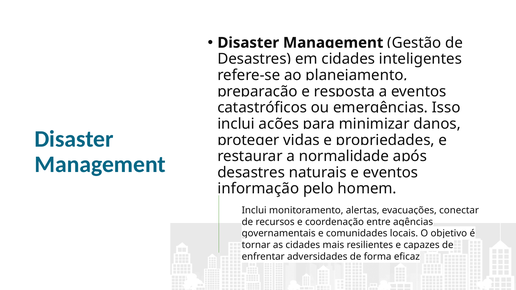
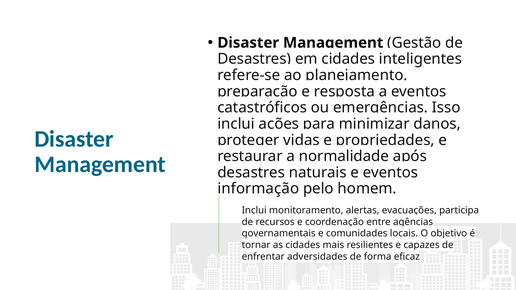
conectar: conectar -> participa
